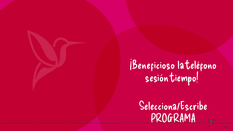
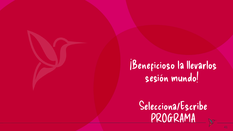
teléfono: teléfono -> llevarlos
tiempo: tiempo -> mundo
